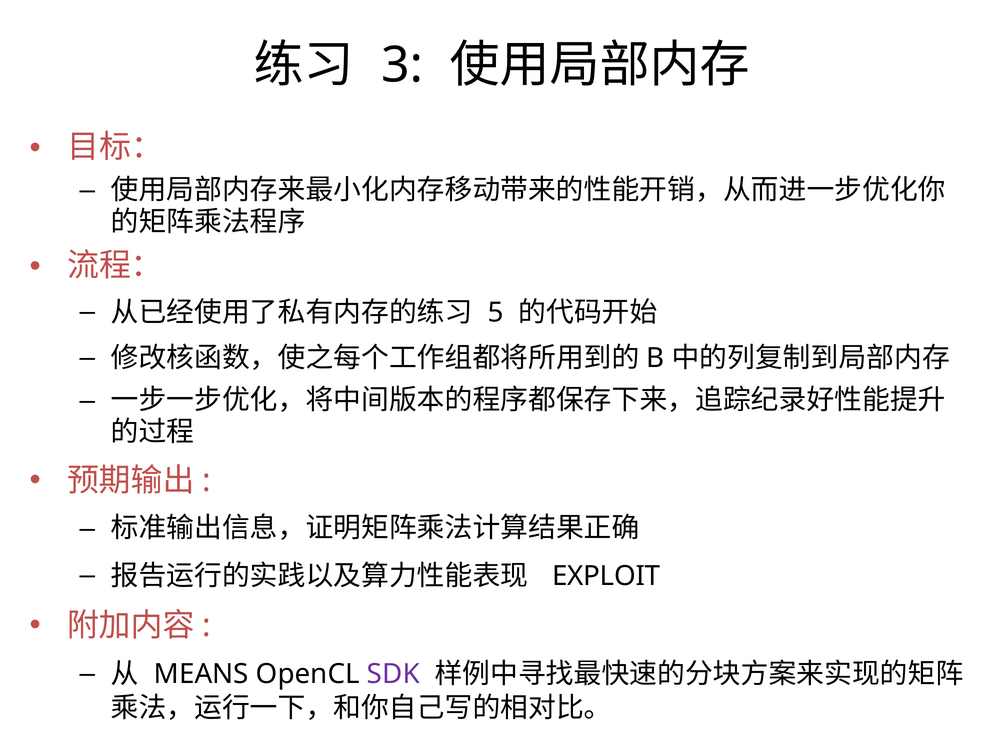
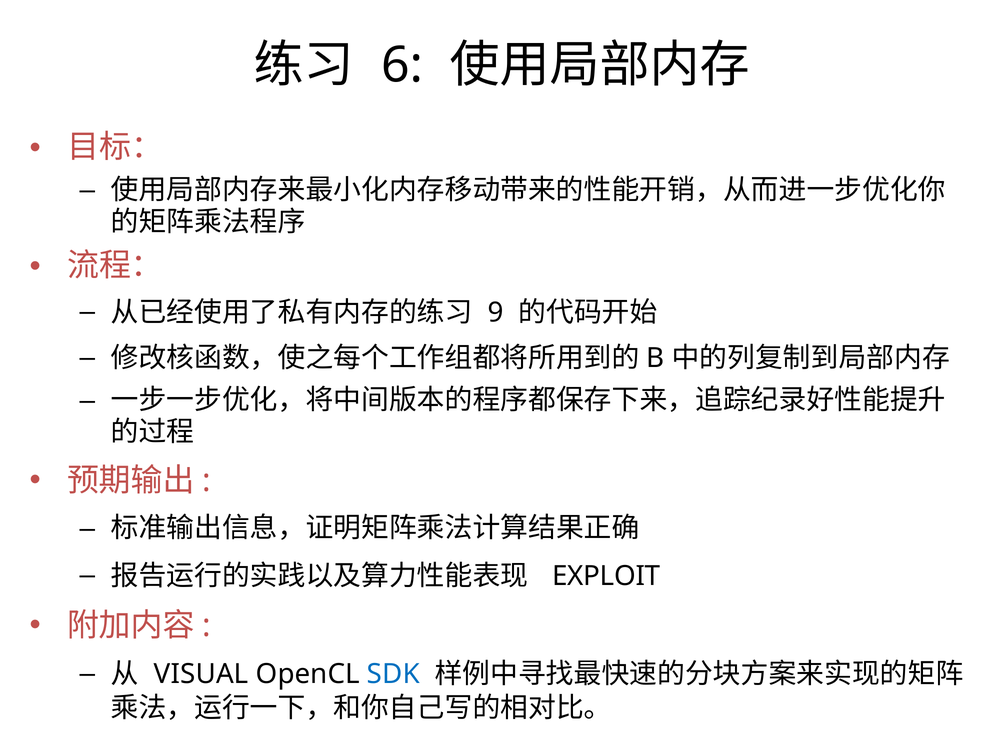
3: 3 -> 6
5: 5 -> 9
MEANS: MEANS -> VISUAL
SDK colour: purple -> blue
